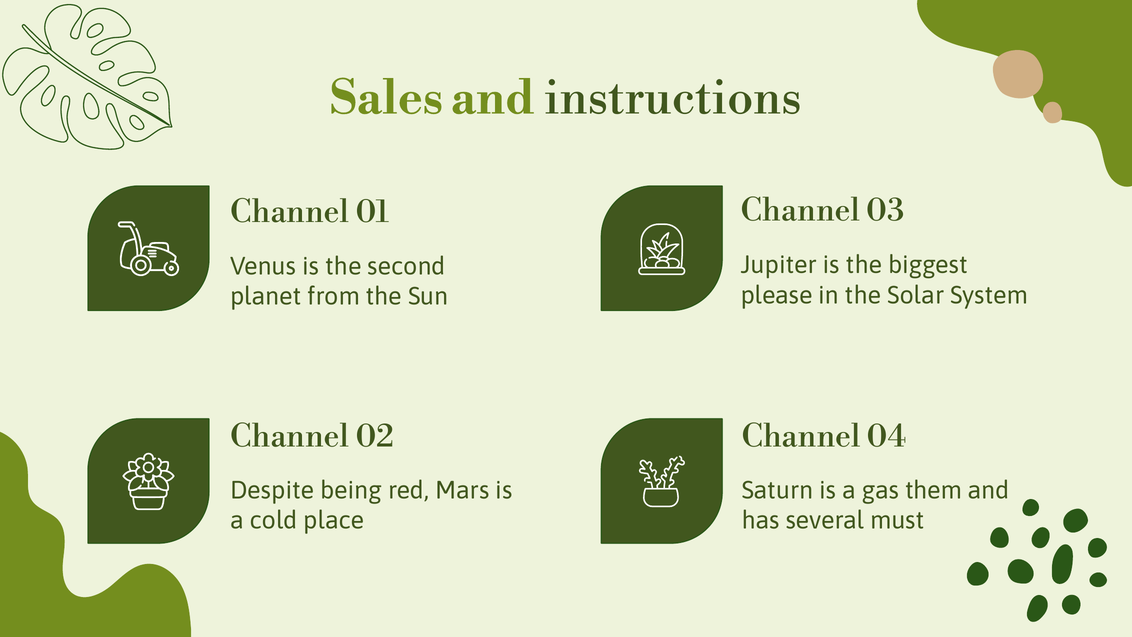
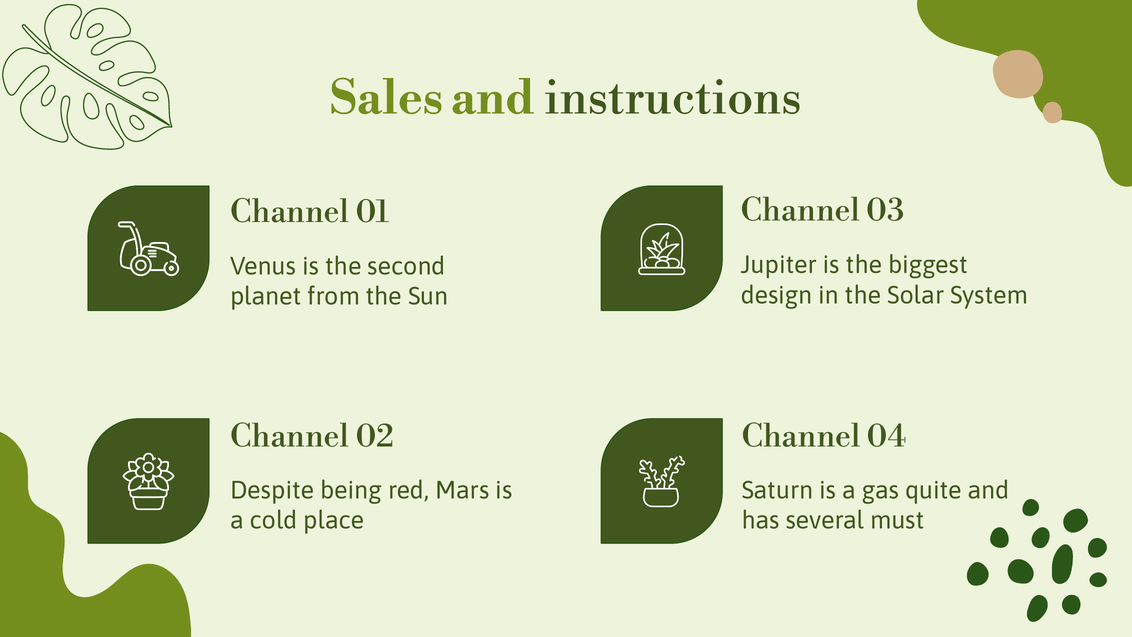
please: please -> design
them: them -> quite
